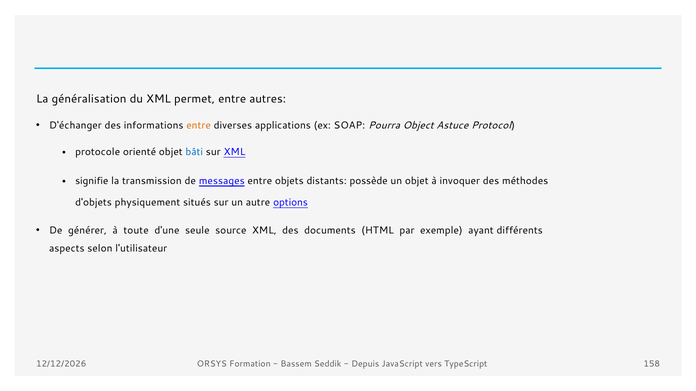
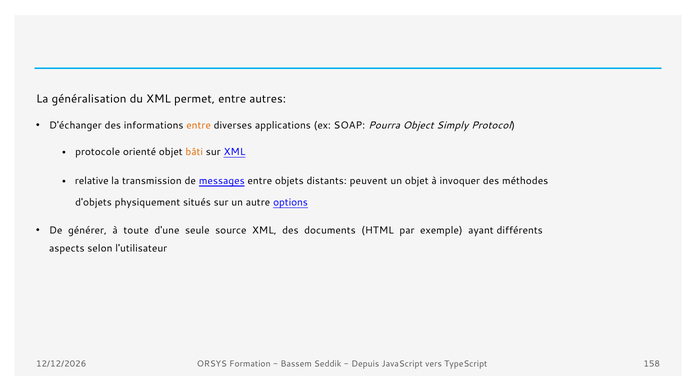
Astuce: Astuce -> Simply
bâti colour: blue -> orange
signifie: signifie -> relative
possède: possède -> peuvent
